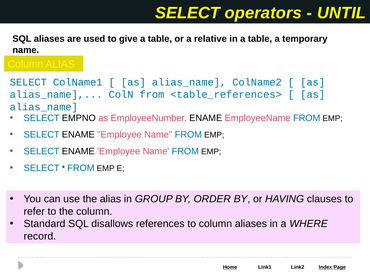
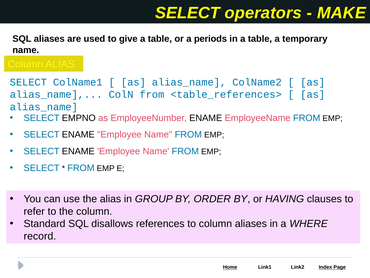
UNTIL: UNTIL -> MAKE
relative: relative -> periods
